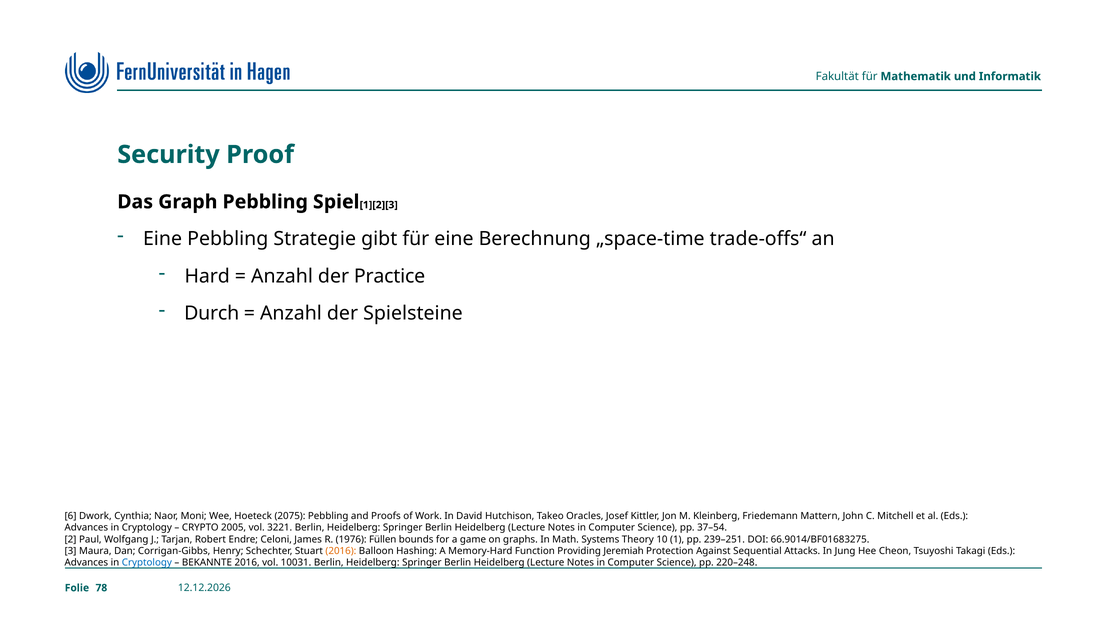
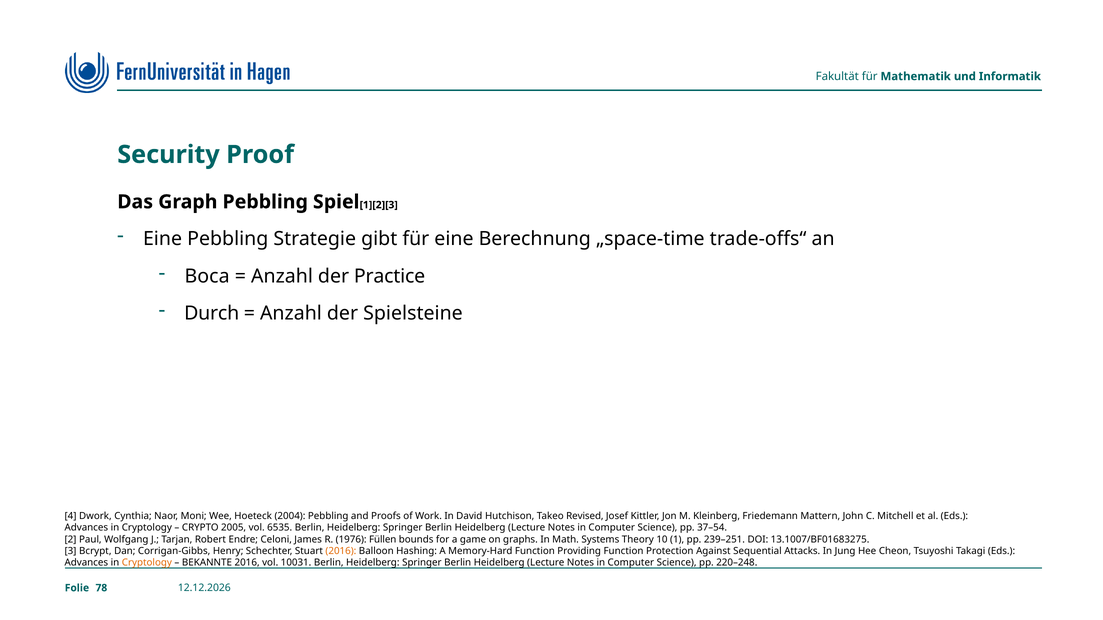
Hard: Hard -> Boca
6: 6 -> 4
2075: 2075 -> 2004
Oracles: Oracles -> Revised
3221: 3221 -> 6535
66.9014/BF01683275: 66.9014/BF01683275 -> 13.1007/BF01683275
Maura: Maura -> Bcrypt
Providing Jeremiah: Jeremiah -> Function
Cryptology at (147, 563) colour: blue -> orange
